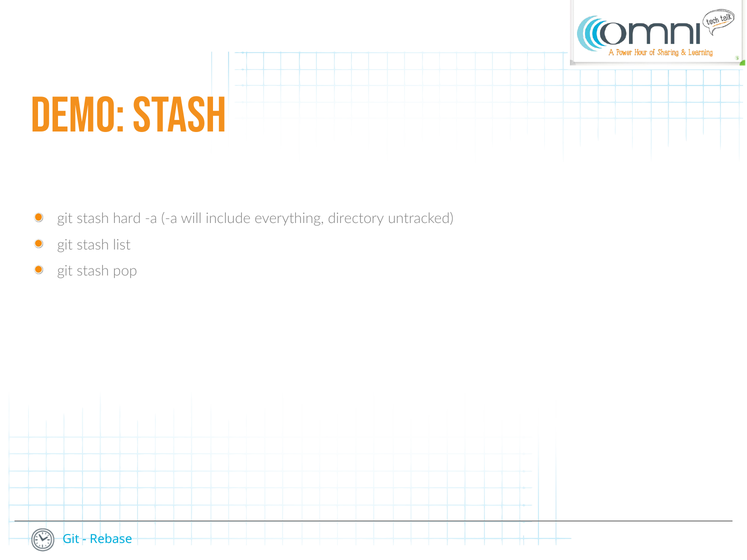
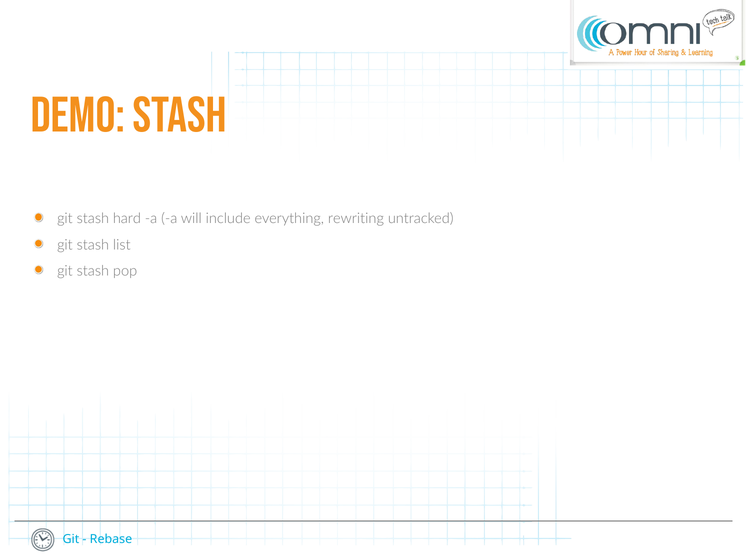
directory: directory -> rewriting
